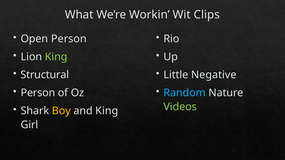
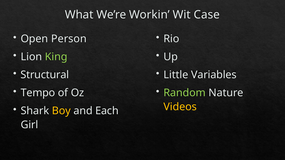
Clips: Clips -> Case
Negative: Negative -> Variables
Person at (38, 93): Person -> Tempo
Random colour: light blue -> light green
Videos colour: light green -> yellow
and King: King -> Each
